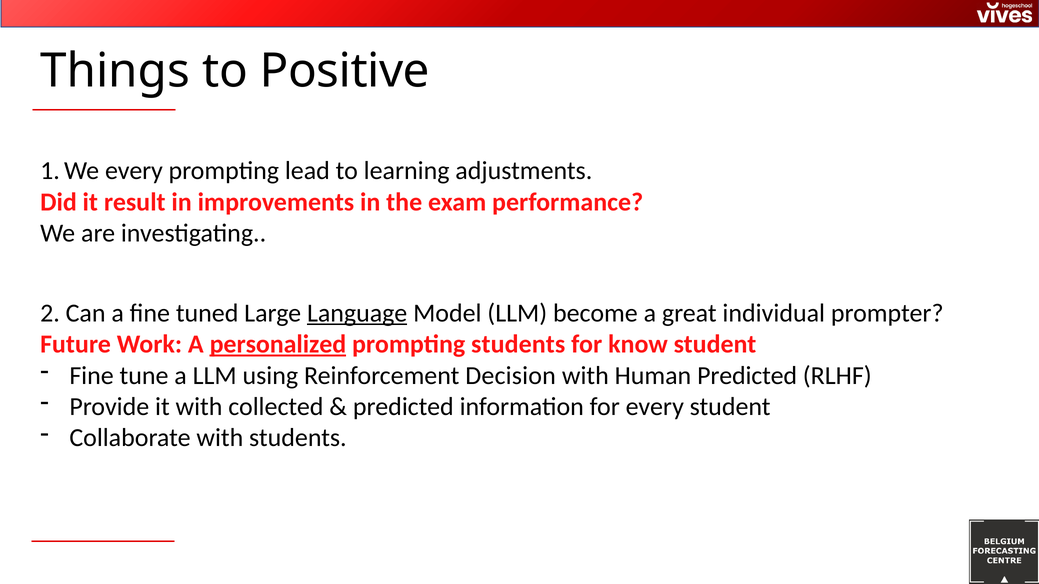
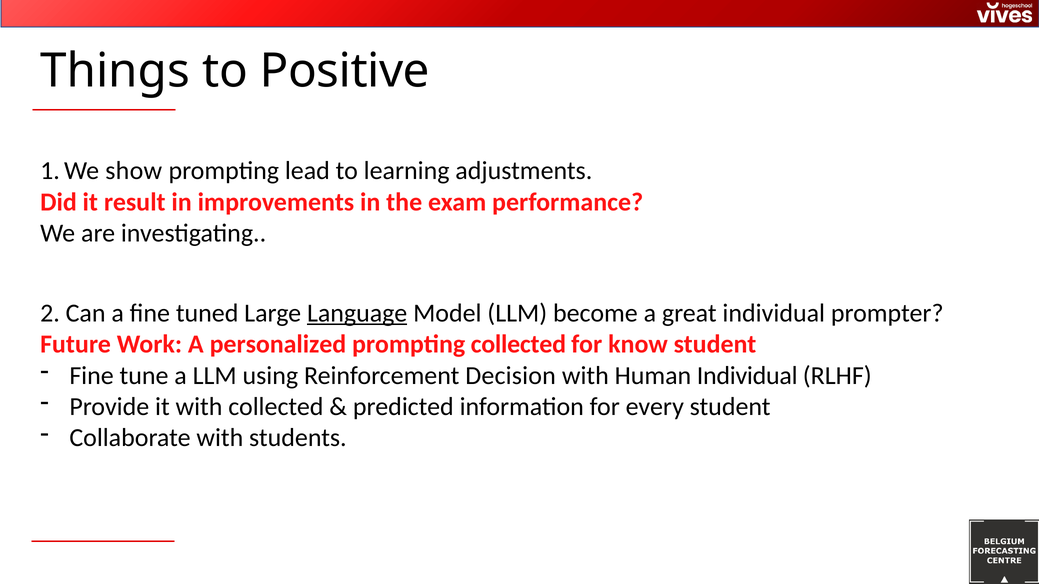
every at (134, 171): every -> show
personalized underline: present -> none
prompting students: students -> collected
Human Predicted: Predicted -> Individual
